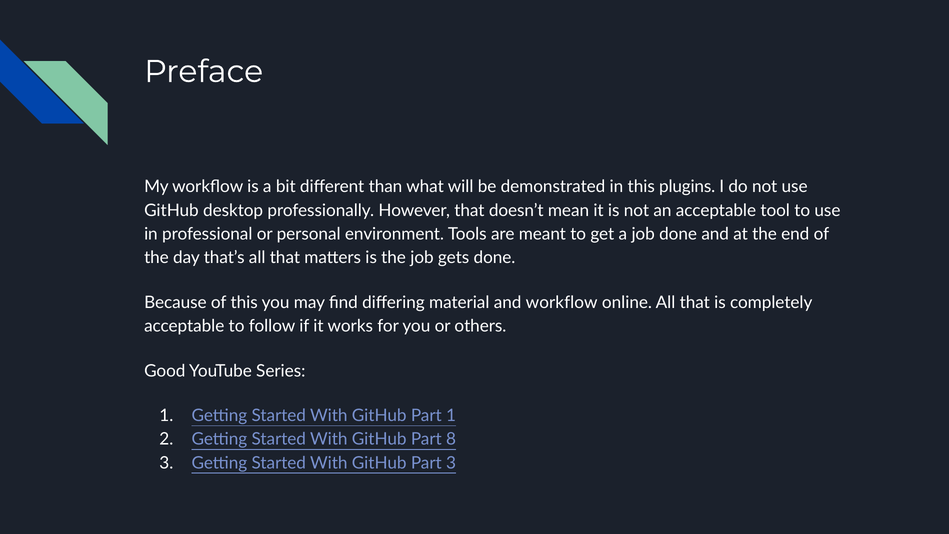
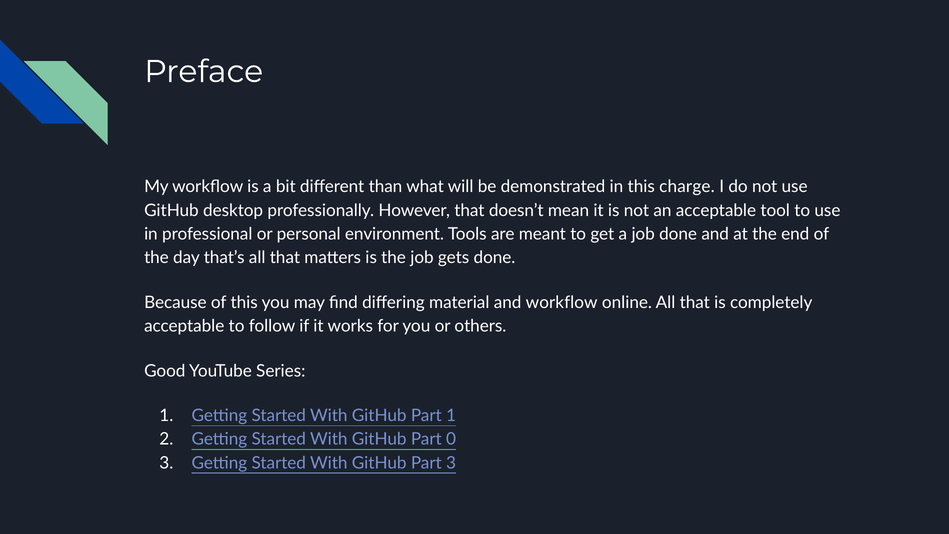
plugins: plugins -> charge
8: 8 -> 0
